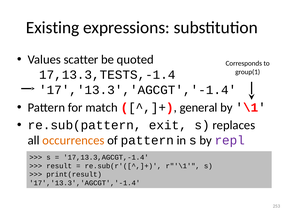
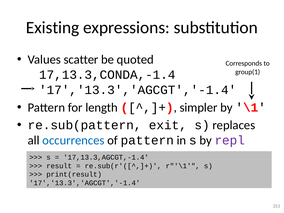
17,13.3,TESTS,-1.4: 17,13.3,TESTS,-1.4 -> 17,13.3,CONDA,-1.4
match: match -> length
general: general -> simpler
occurrences colour: orange -> blue
